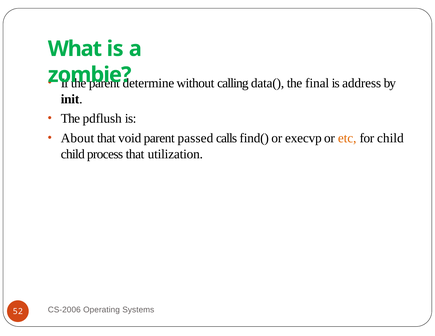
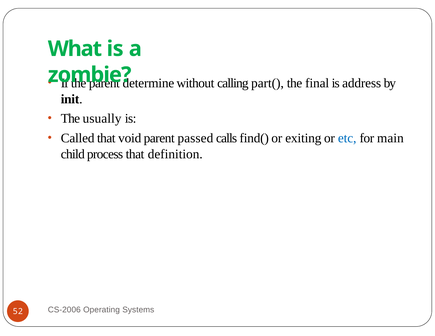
data(: data( -> part(
pdflush: pdflush -> usually
About: About -> Called
execvp: execvp -> exiting
etc colour: orange -> blue
for child: child -> main
utilization: utilization -> definition
